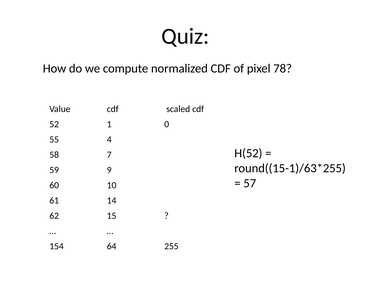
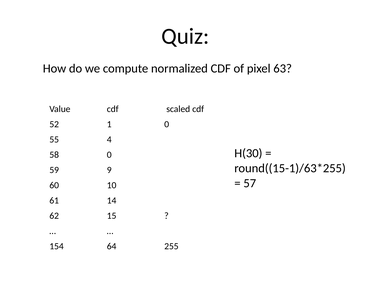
78: 78 -> 63
H(52: H(52 -> H(30
58 7: 7 -> 0
